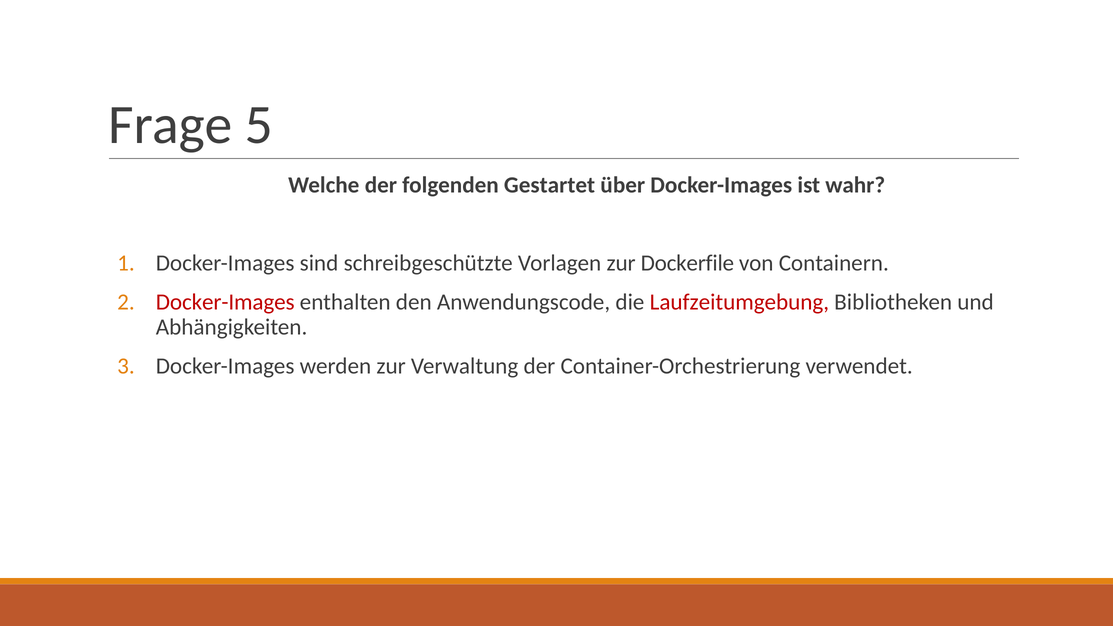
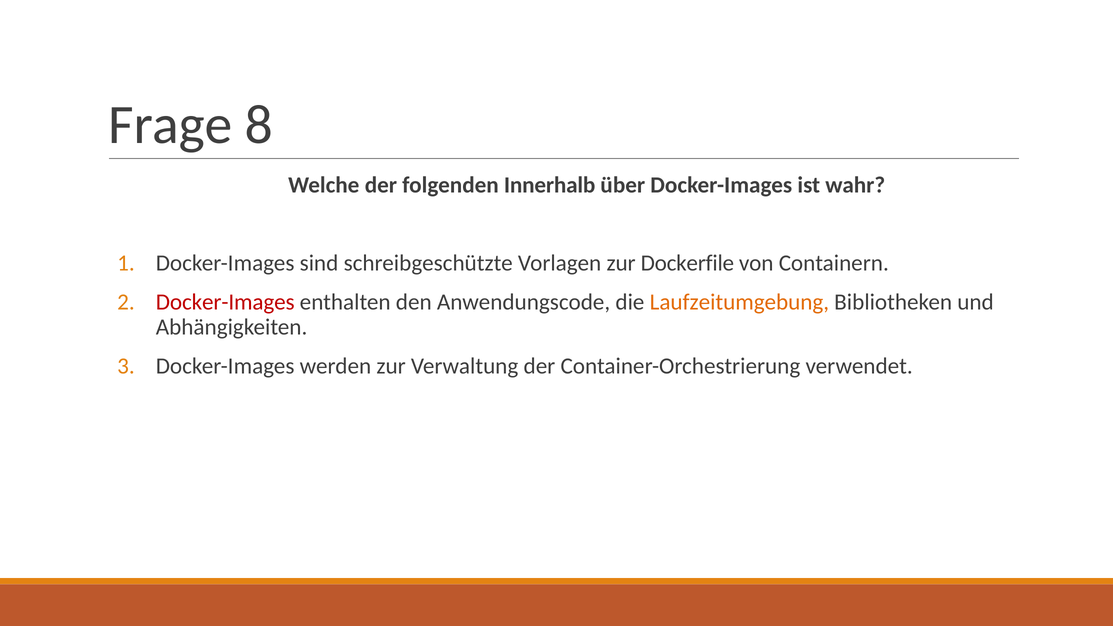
5: 5 -> 8
Gestartet: Gestartet -> Innerhalb
Laufzeitumgebung colour: red -> orange
